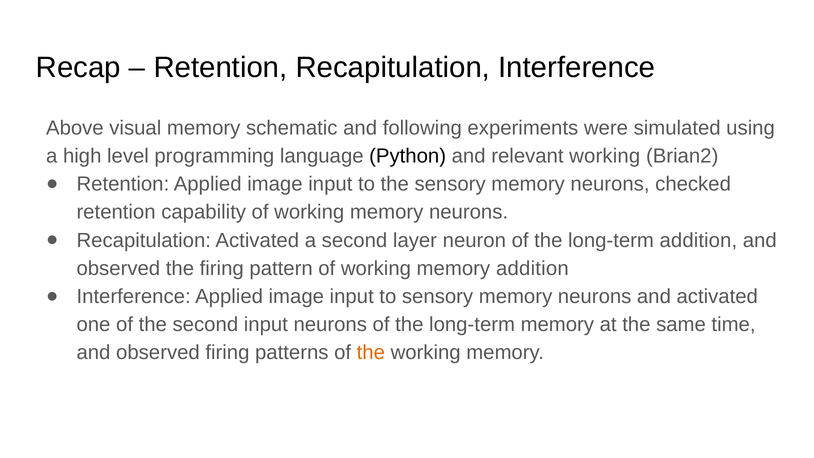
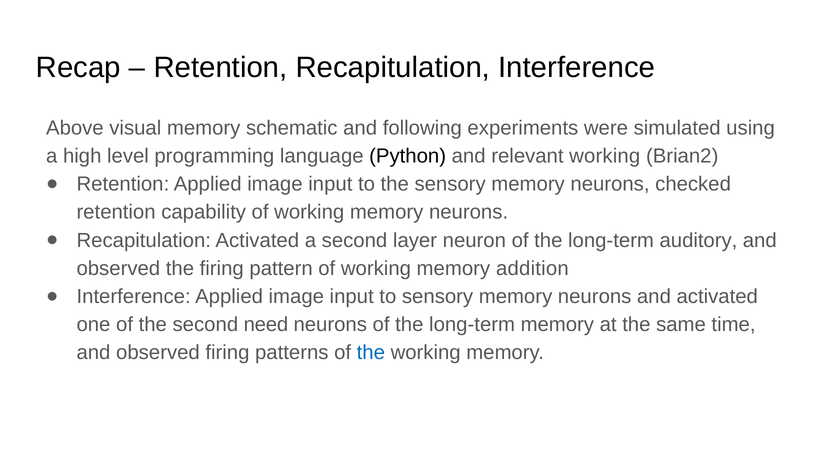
long-term addition: addition -> auditory
second input: input -> need
the at (371, 353) colour: orange -> blue
